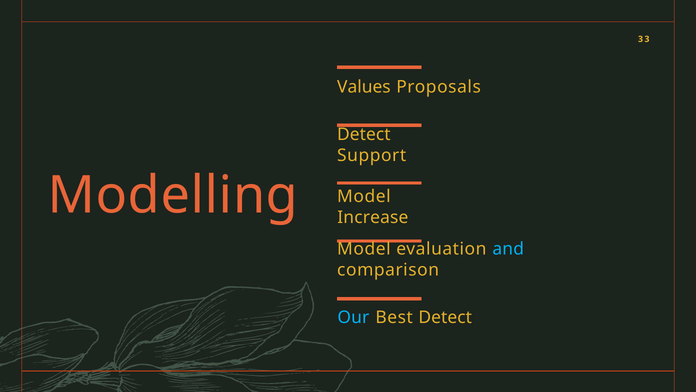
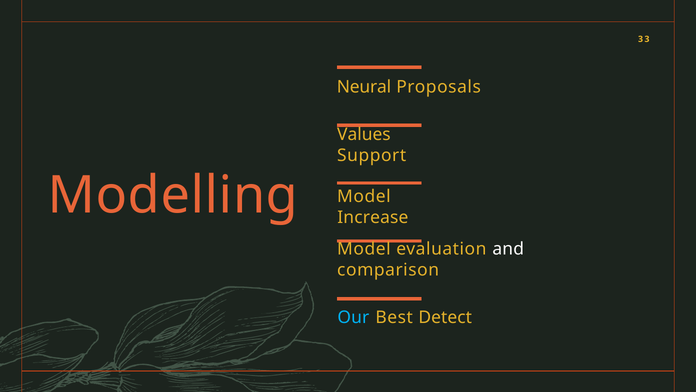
Values: Values -> Neural
Detect at (364, 134): Detect -> Values
and colour: light blue -> white
